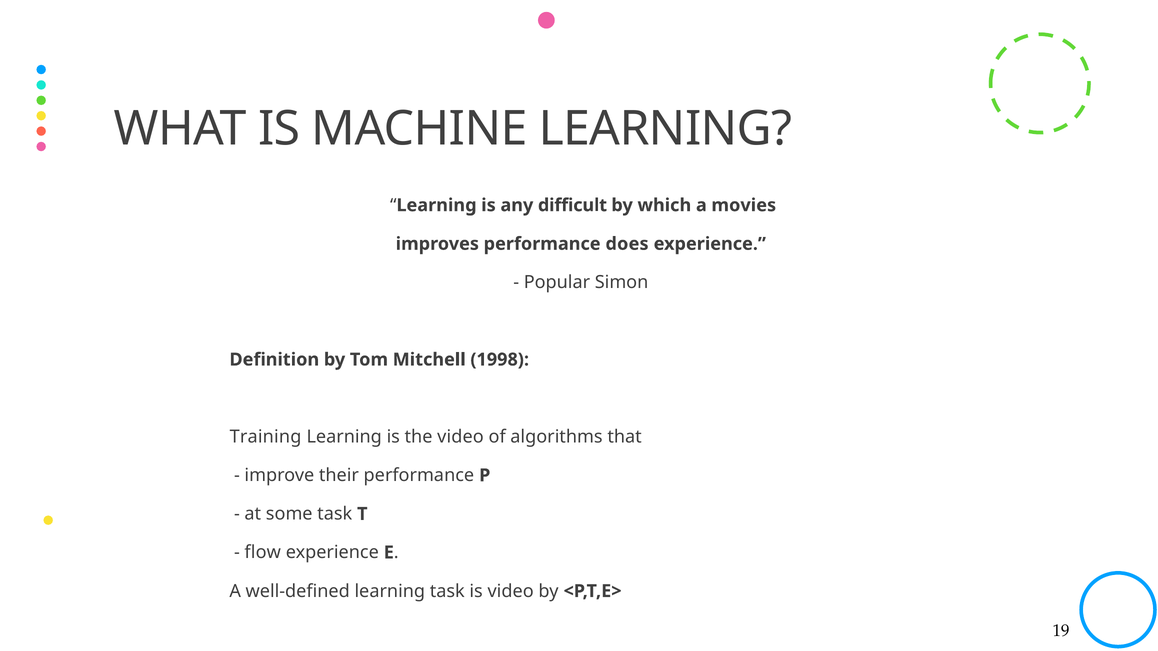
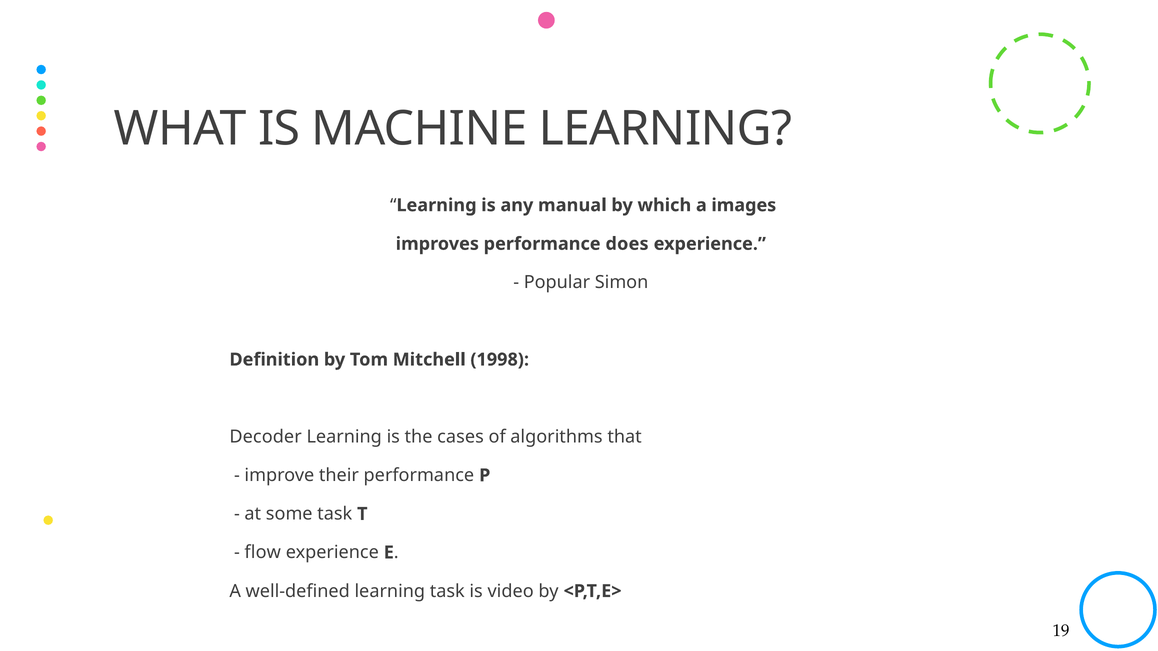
difficult: difficult -> manual
movies: movies -> images
Training: Training -> Decoder
the video: video -> cases
